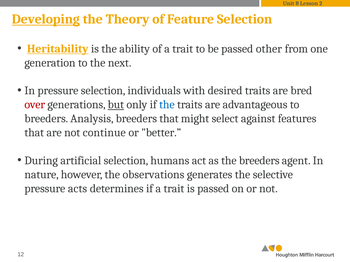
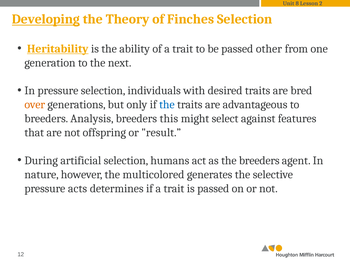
Feature: Feature -> Finches
over colour: red -> orange
but underline: present -> none
breeders that: that -> this
continue: continue -> offspring
better: better -> result
observations: observations -> multicolored
